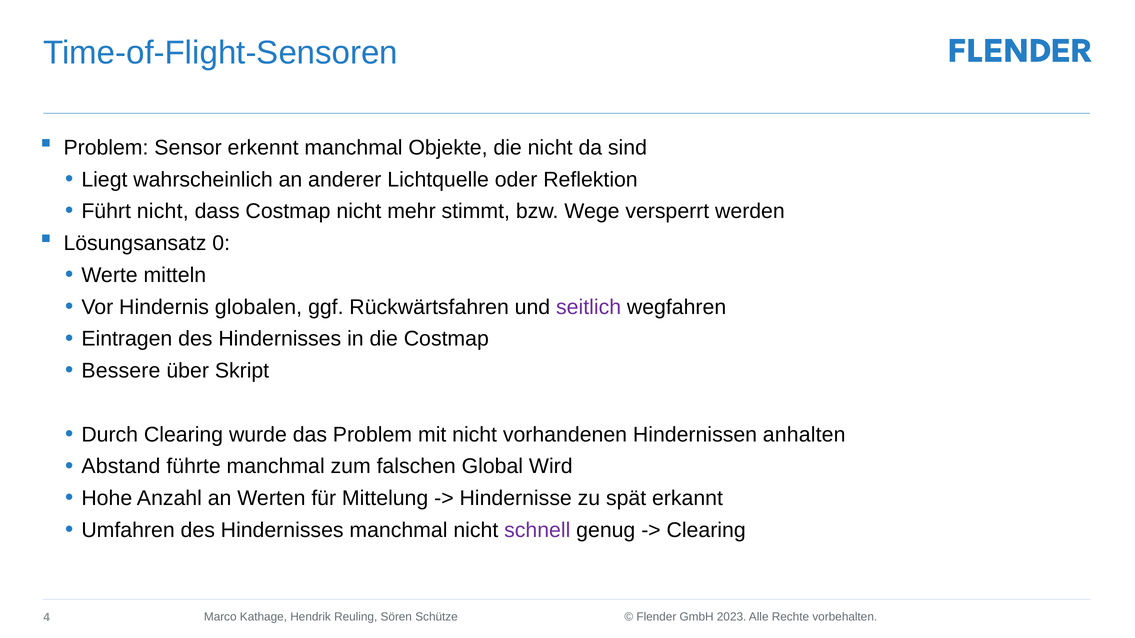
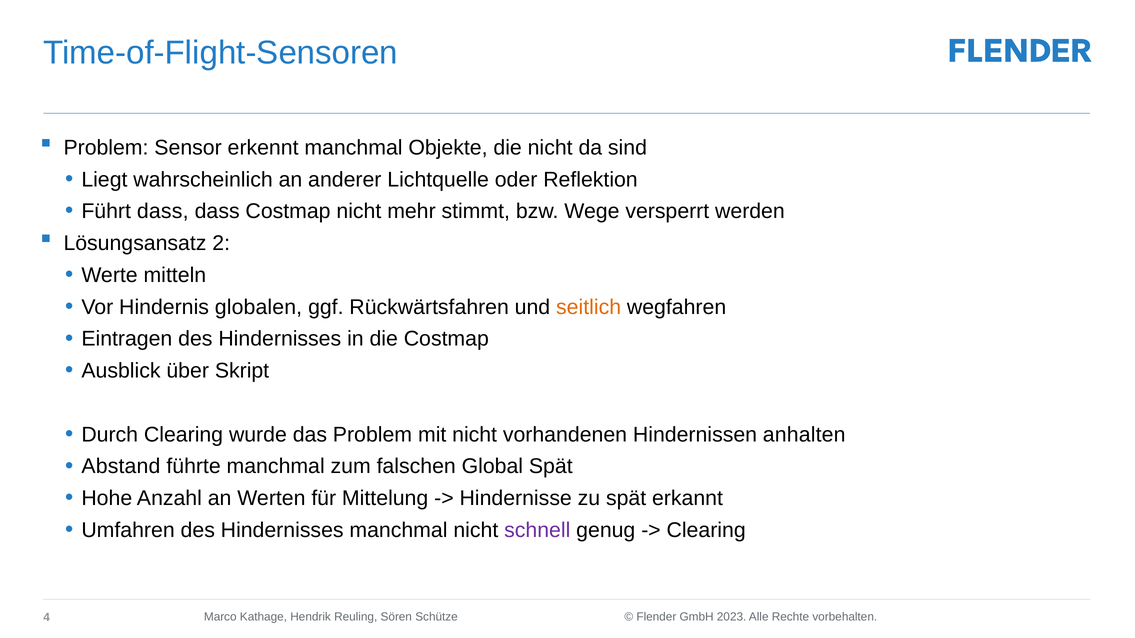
Führt nicht: nicht -> dass
0: 0 -> 2
seitlich colour: purple -> orange
Bessere: Bessere -> Ausblick
Global Wird: Wird -> Spät
